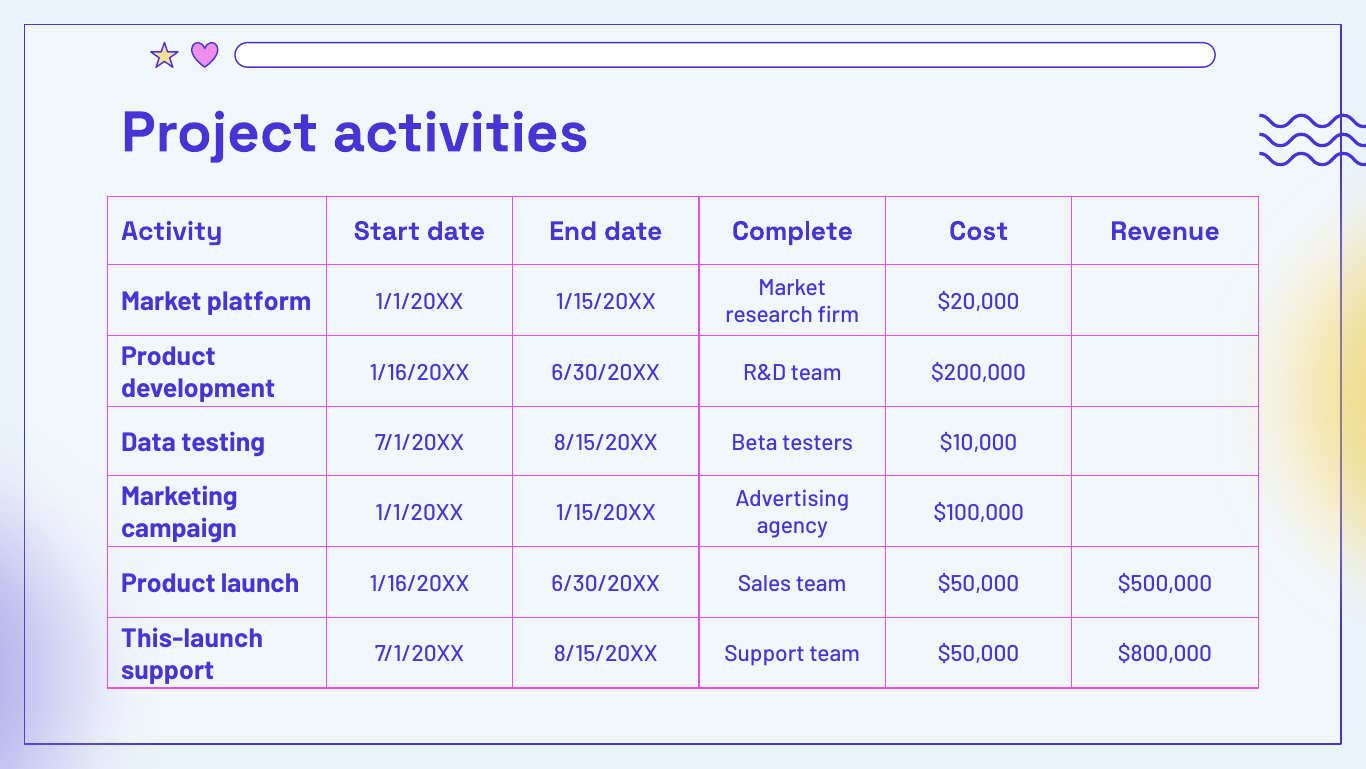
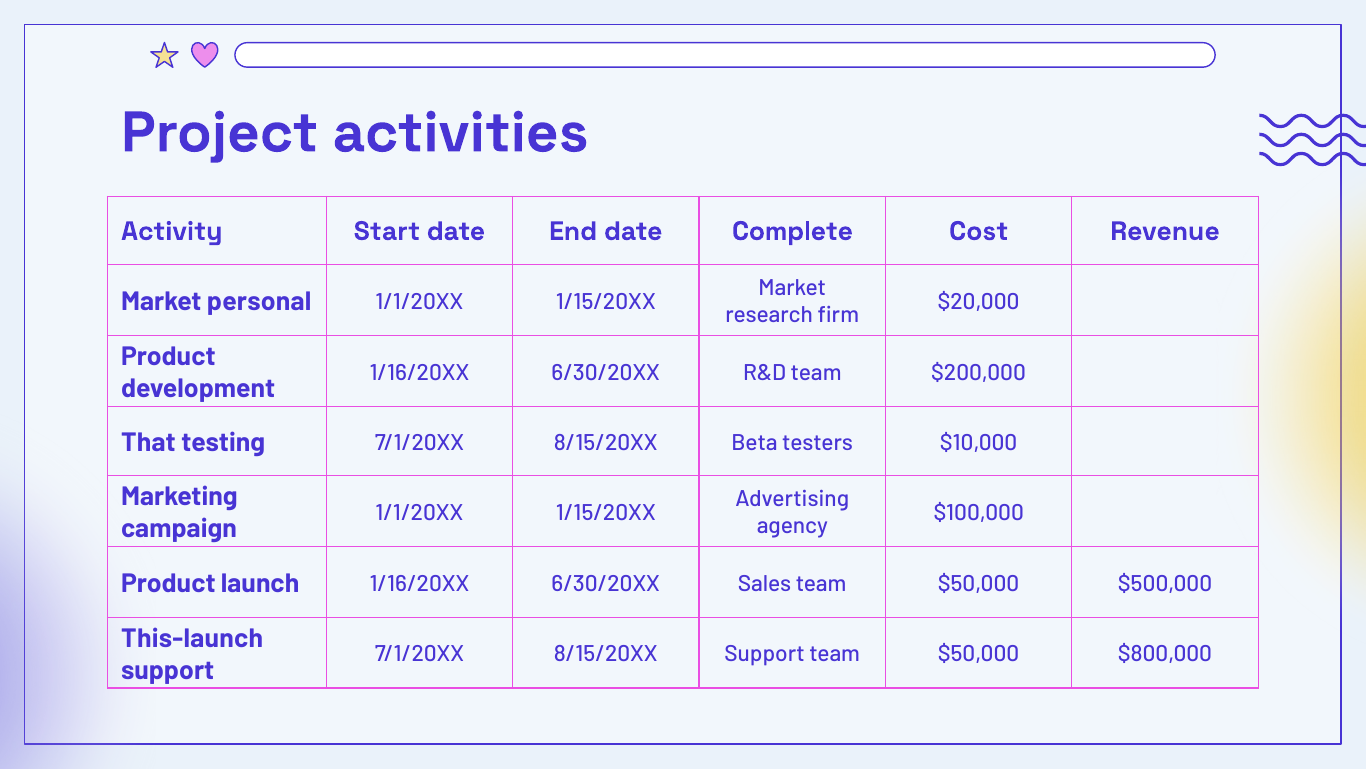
platform: platform -> personal
Data: Data -> That
